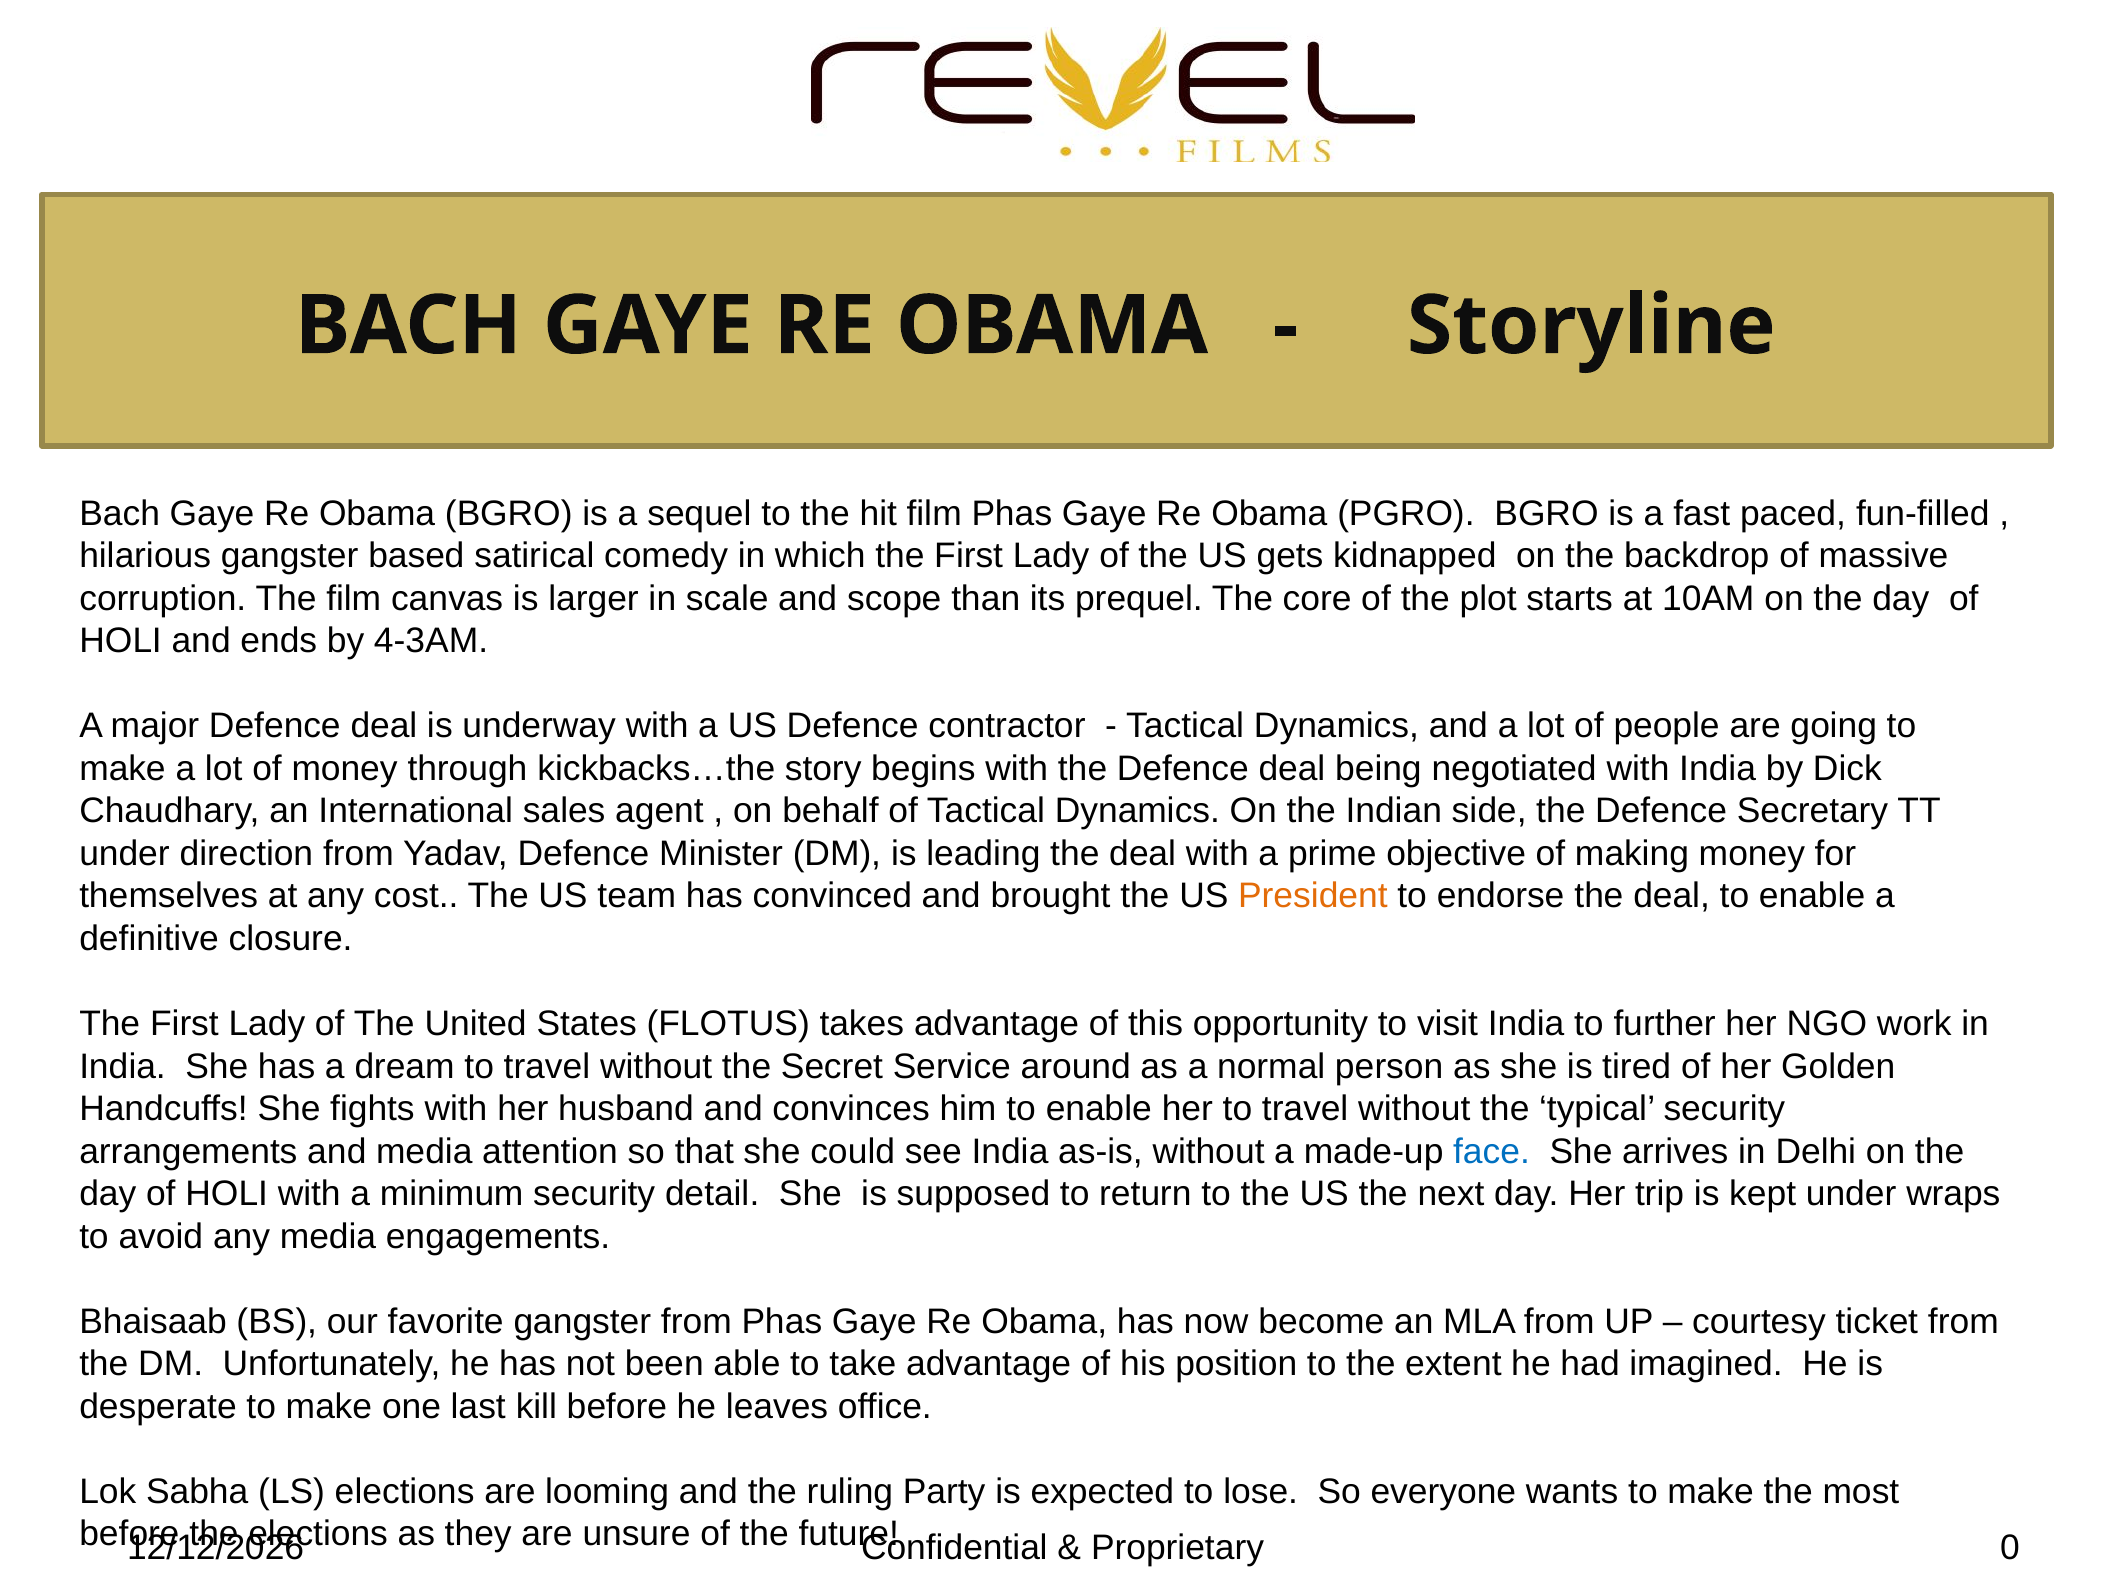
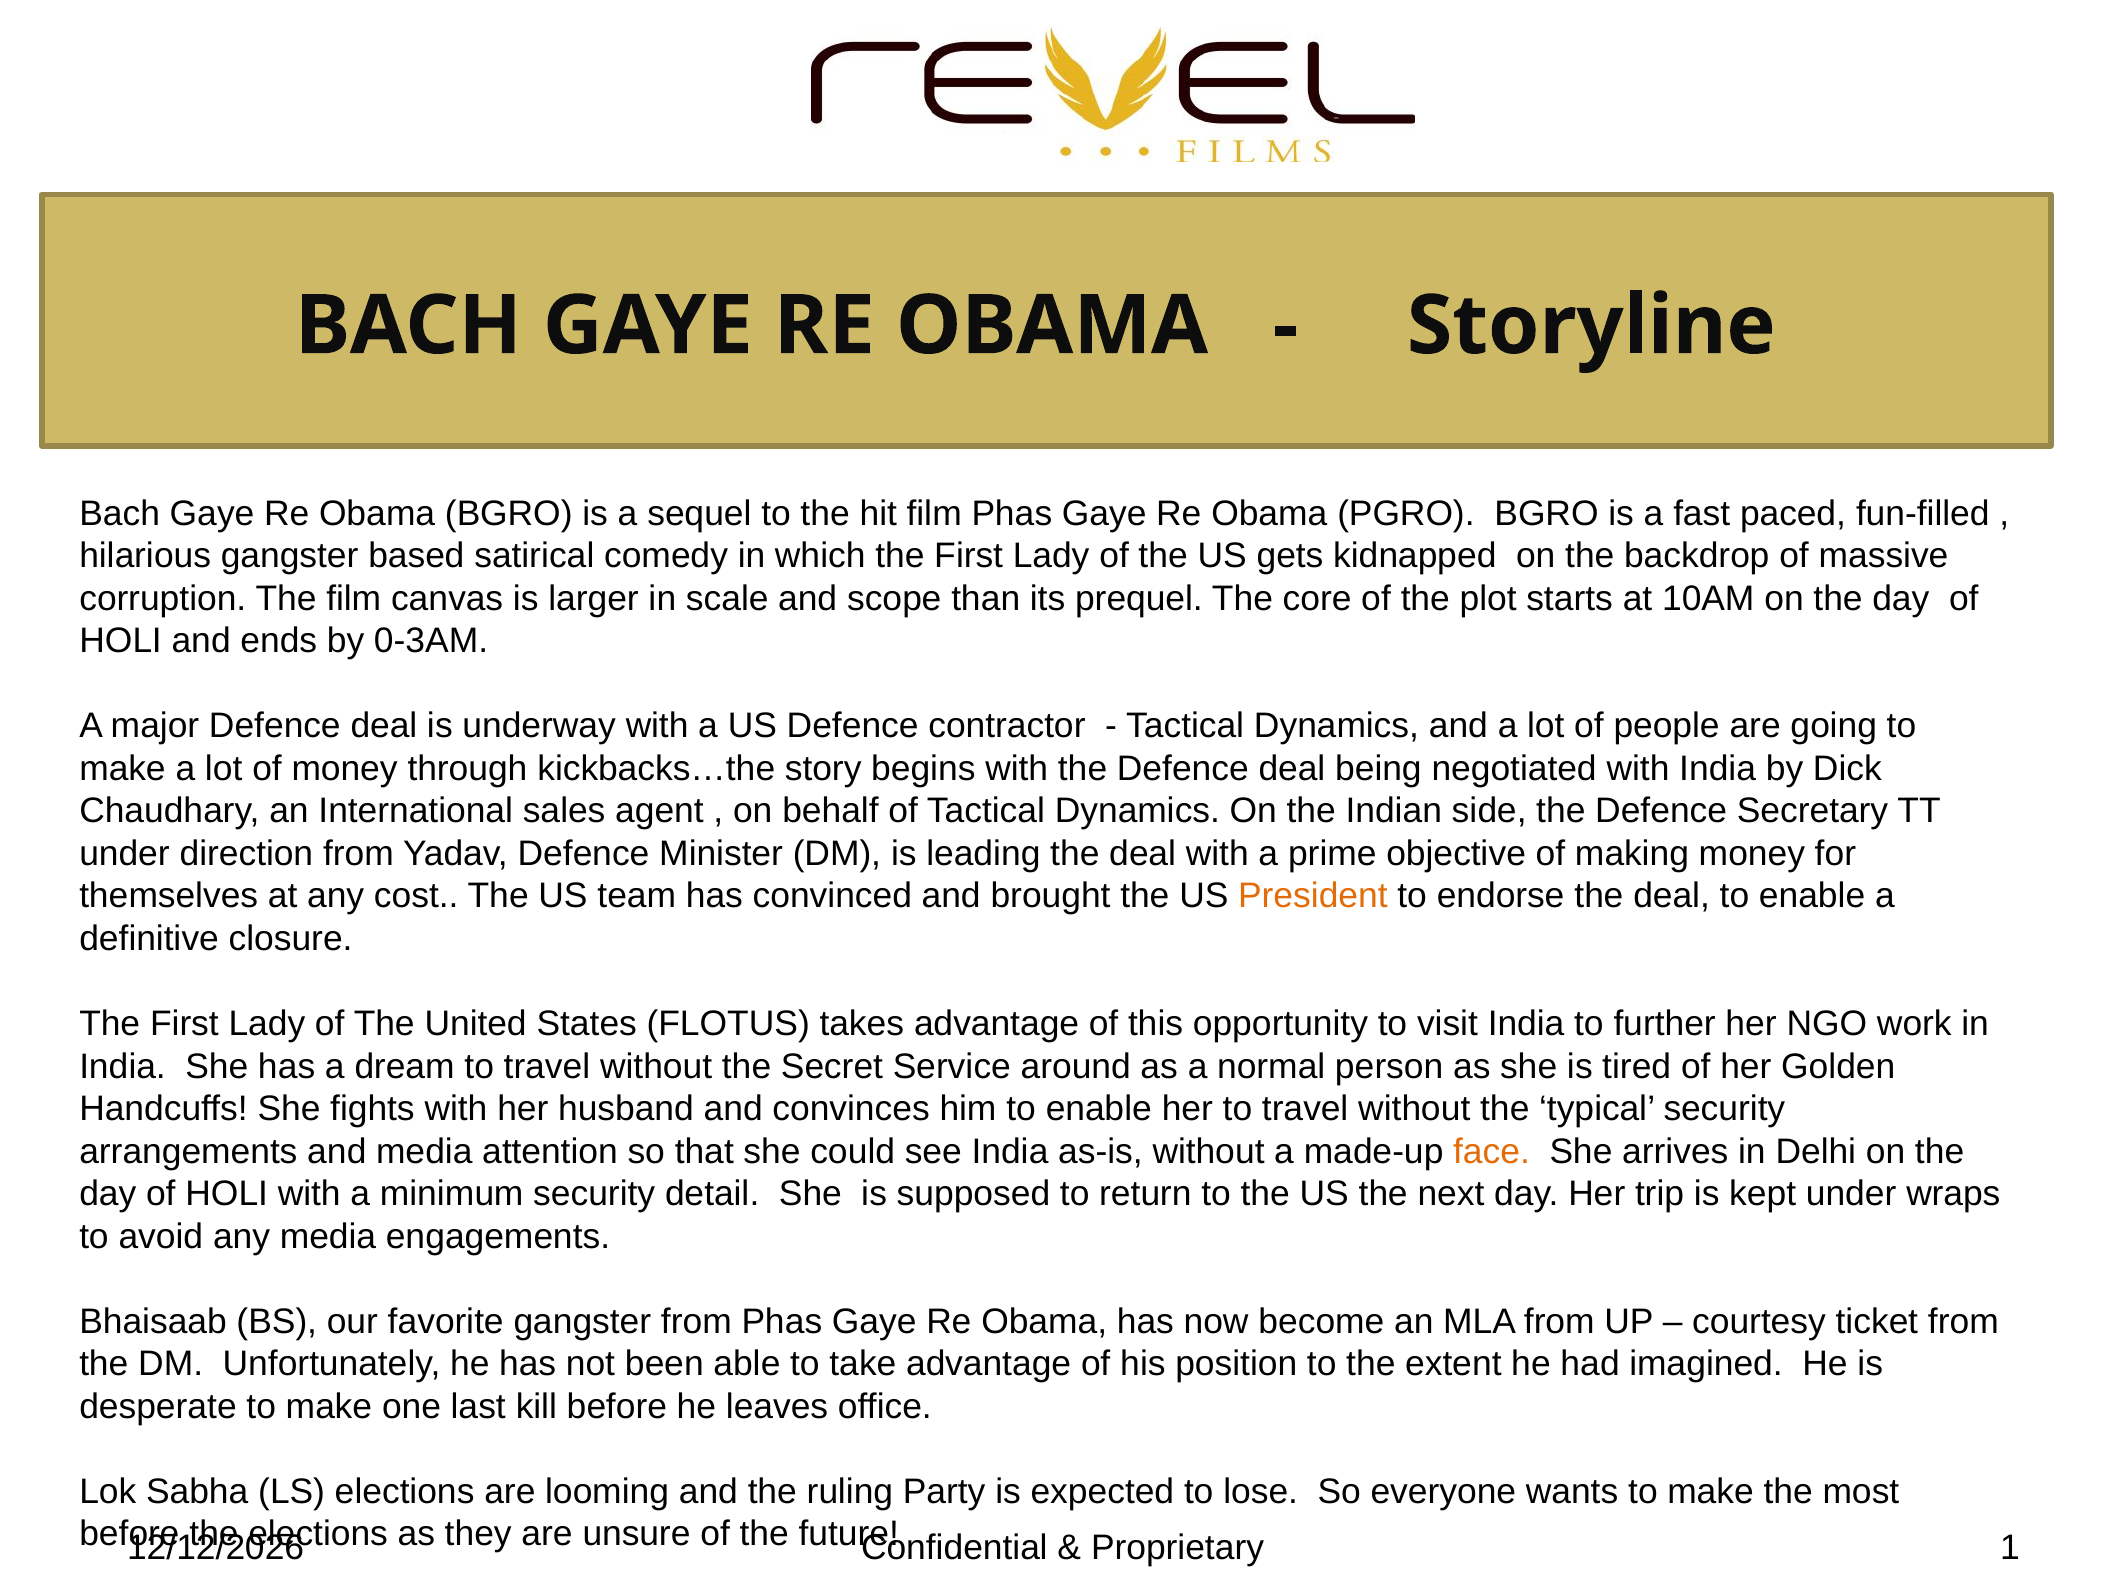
4-3AM: 4-3AM -> 0-3AM
face colour: blue -> orange
0: 0 -> 1
